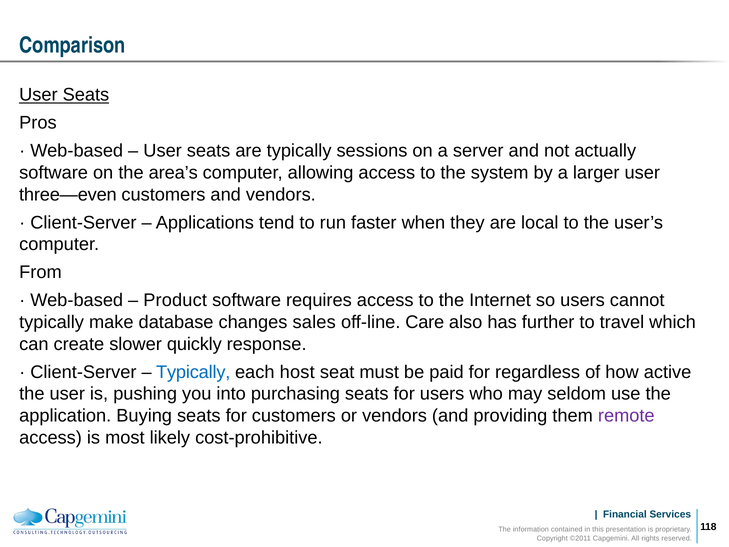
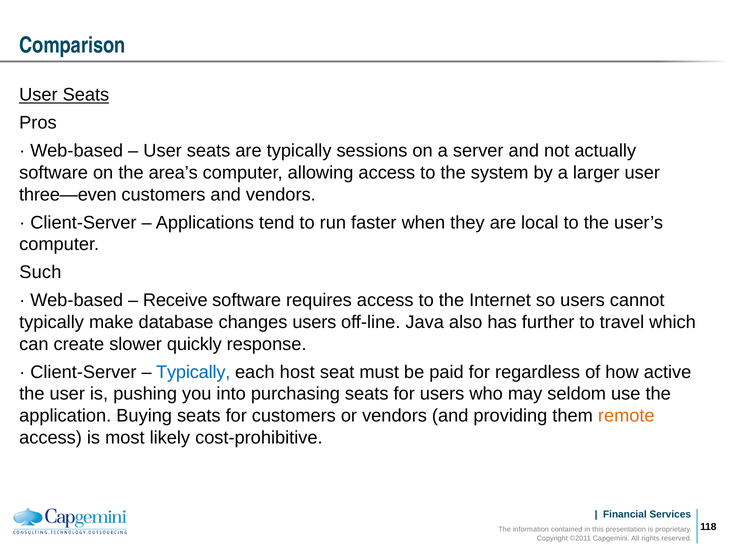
From: From -> Such
Product: Product -> Receive
changes sales: sales -> users
Care: Care -> Java
remote colour: purple -> orange
